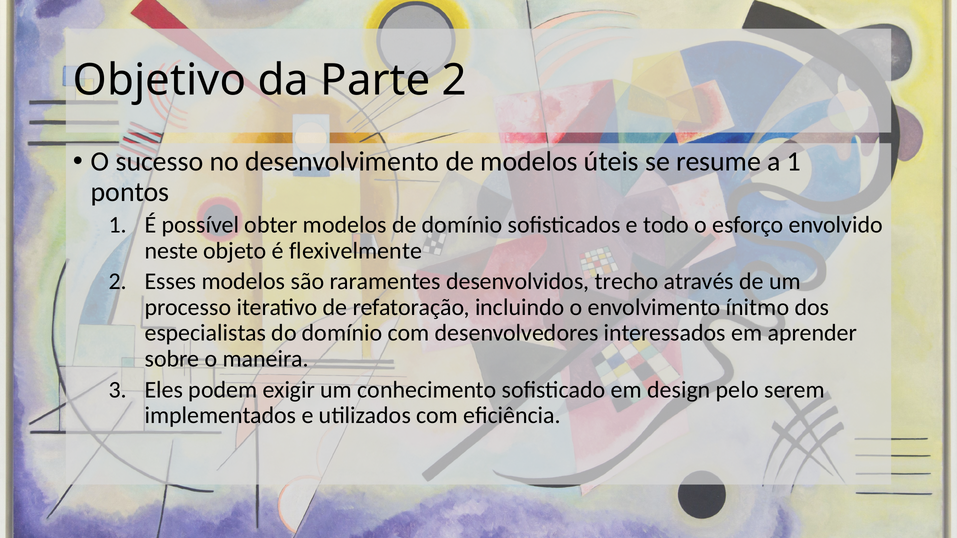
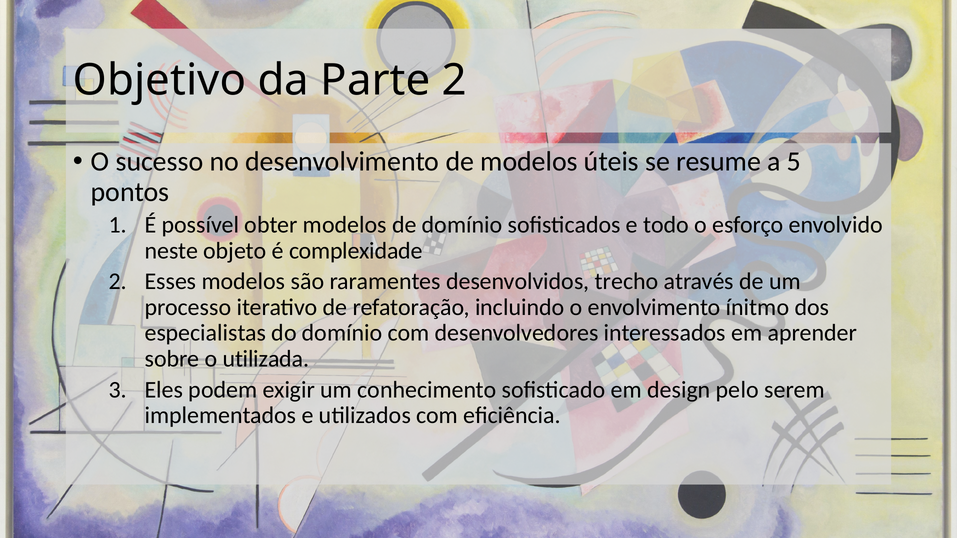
a 1: 1 -> 5
flexivelmente: flexivelmente -> complexidade
maneira: maneira -> utilizada
